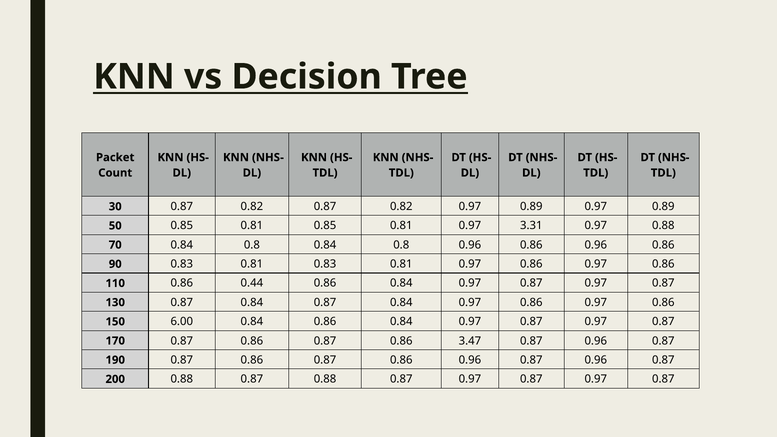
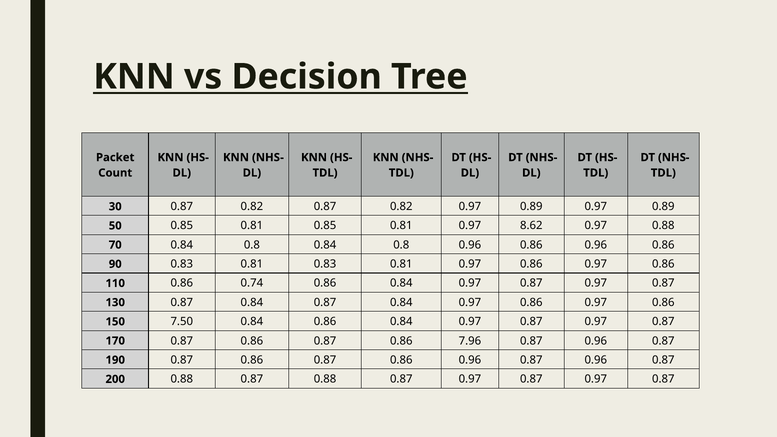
3.31: 3.31 -> 8.62
0.44: 0.44 -> 0.74
6.00: 6.00 -> 7.50
3.47: 3.47 -> 7.96
